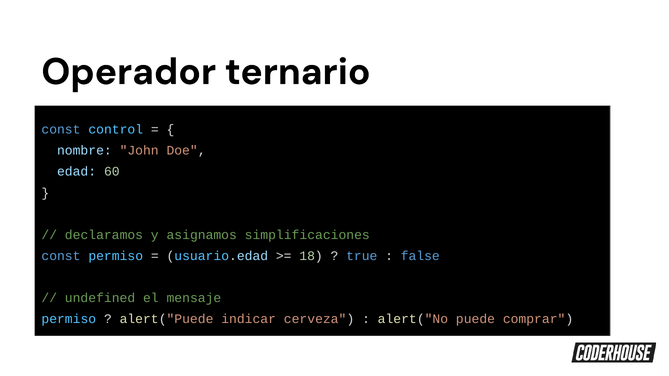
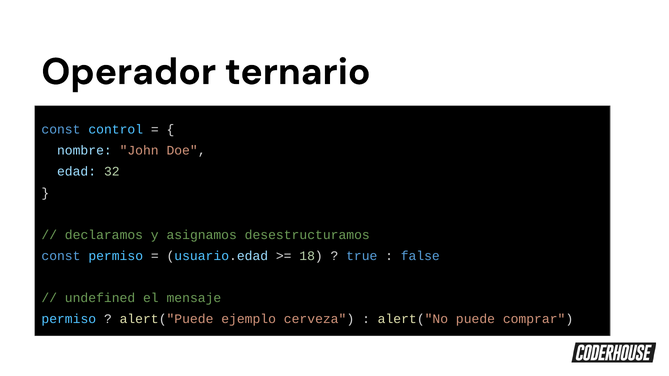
60: 60 -> 32
simplificaciones: simplificaciones -> desestructuramos
indicar: indicar -> ejemplo
